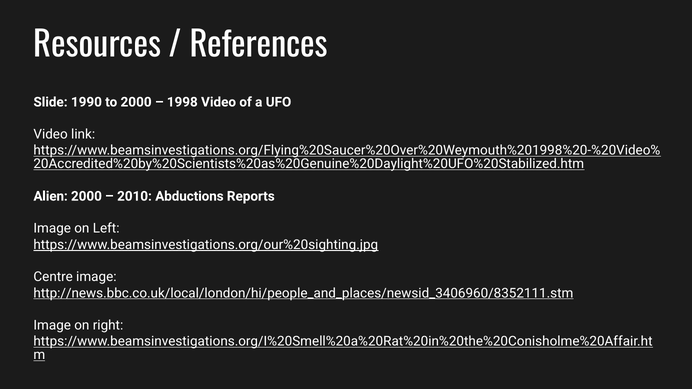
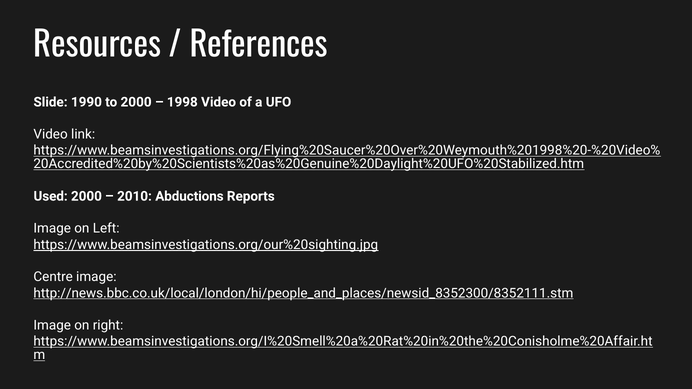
Alien: Alien -> Used
http://news.bbc.co.uk/local/london/hi/people_and_places/newsid_3406960/8352111.stm: http://news.bbc.co.uk/local/london/hi/people_and_places/newsid_3406960/8352111.stm -> http://news.bbc.co.uk/local/london/hi/people_and_places/newsid_8352300/8352111.stm
